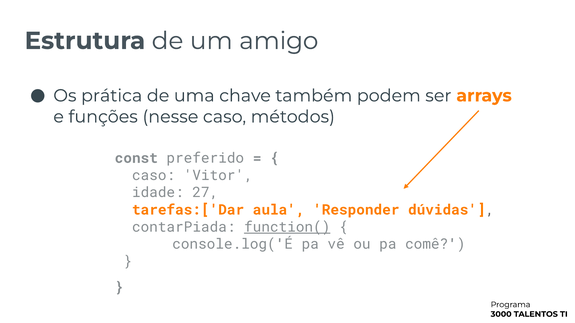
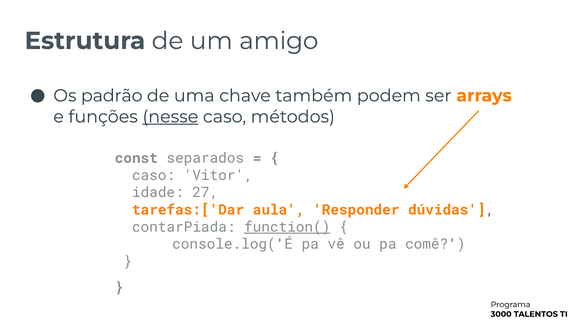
prática: prática -> padrão
nesse underline: none -> present
preferido: preferido -> separados
